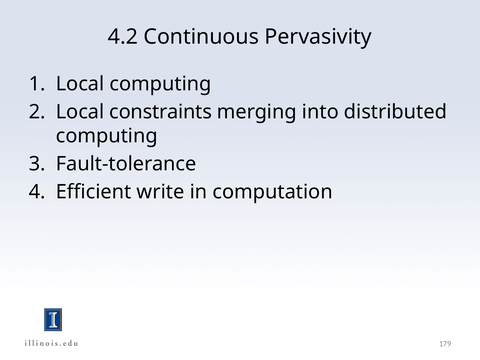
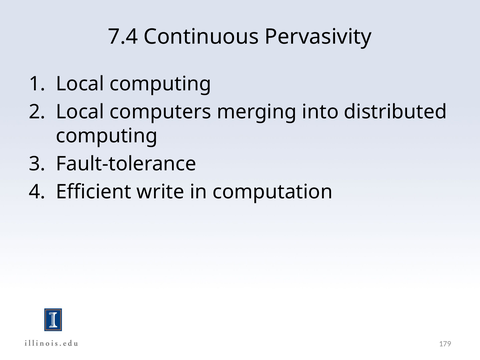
4.2: 4.2 -> 7.4
constraints: constraints -> computers
